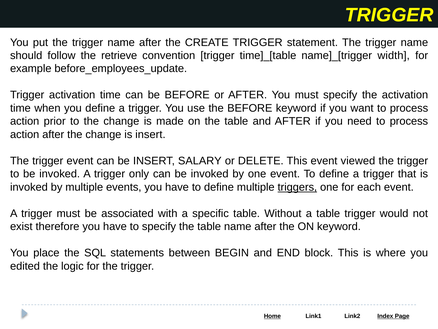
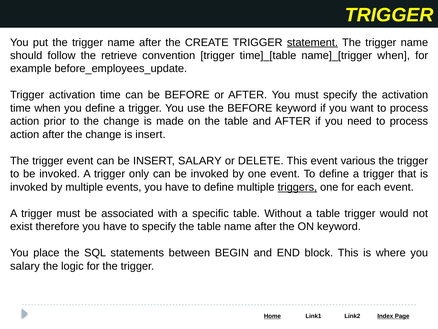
statement underline: none -> present
name]_[trigger width: width -> when
viewed: viewed -> various
edited at (25, 266): edited -> salary
